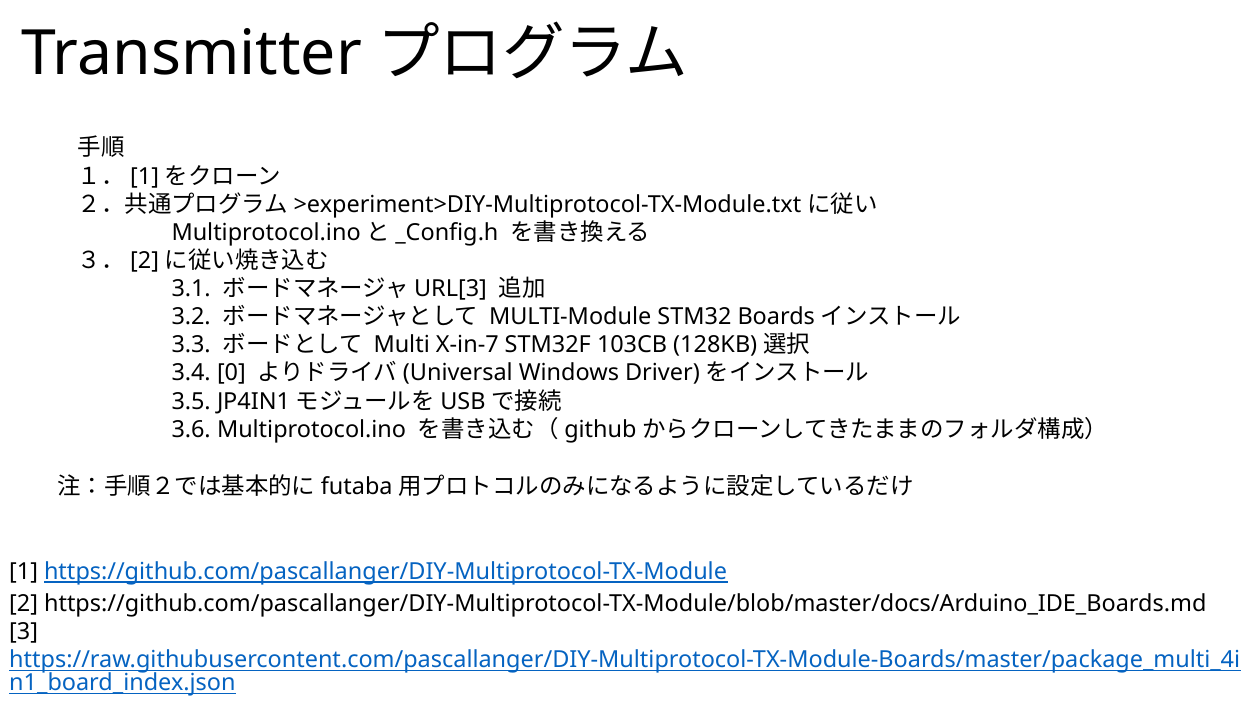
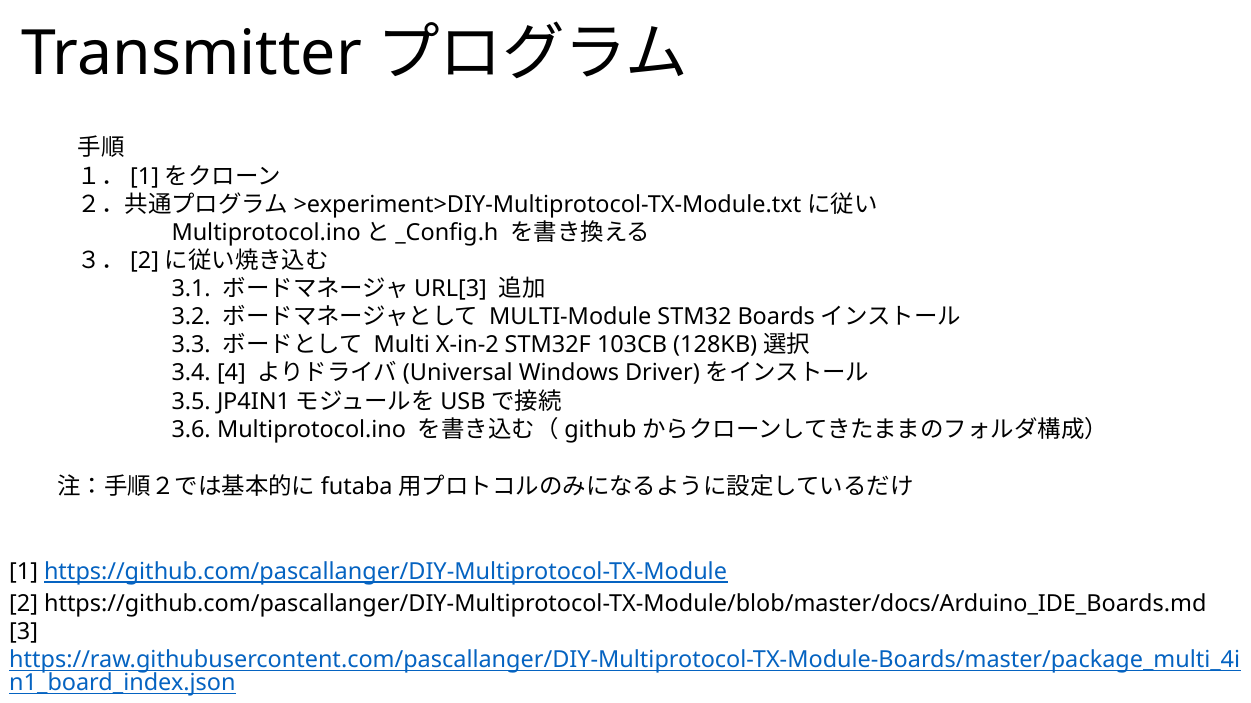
X-in-7: X-in-7 -> X-in-2
3.4 0: 0 -> 4
